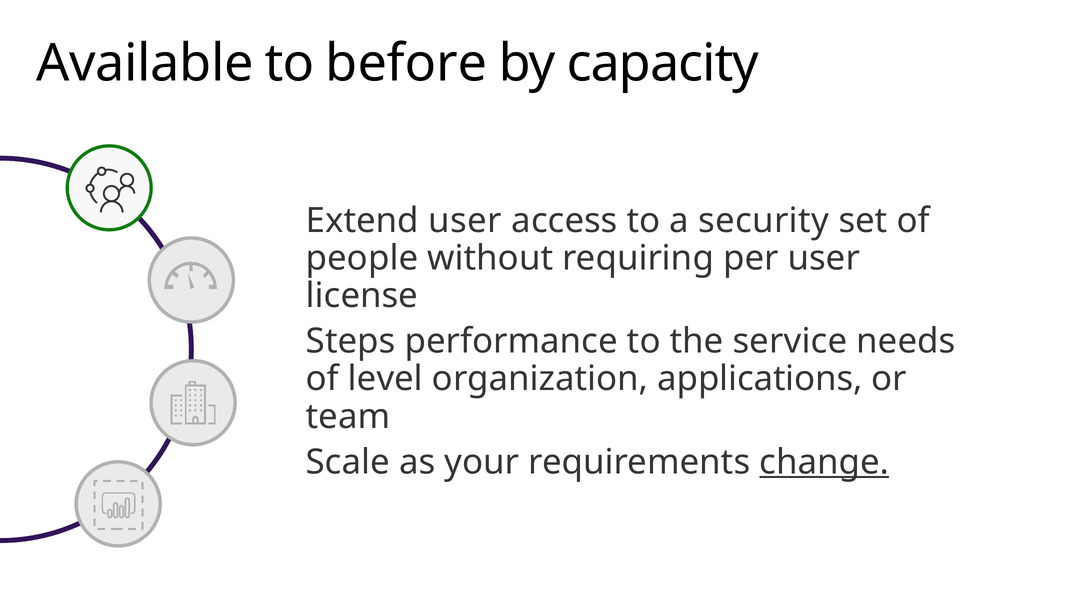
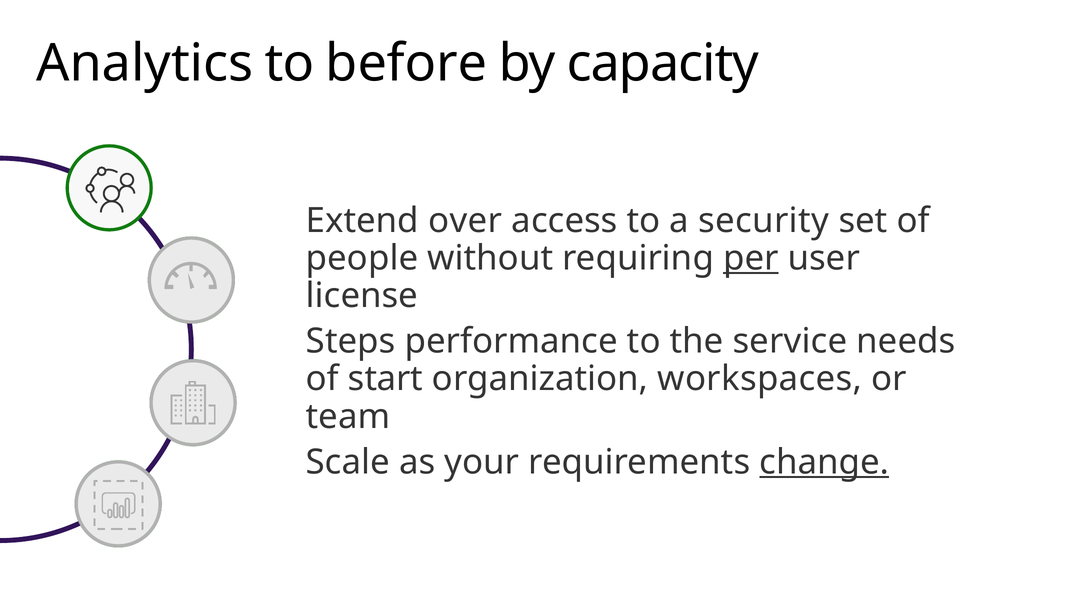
Available: Available -> Analytics
Extend user: user -> over
per underline: none -> present
level: level -> start
applications: applications -> workspaces
